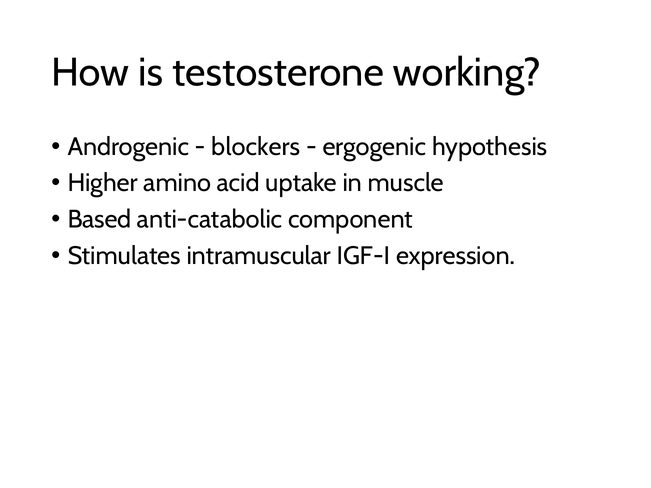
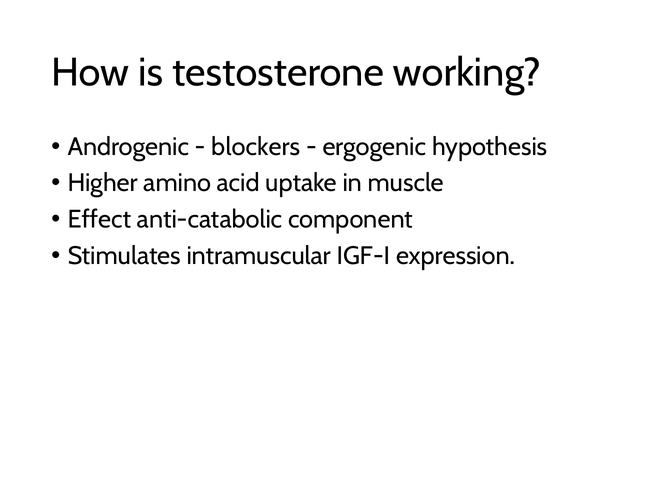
Based: Based -> Effect
